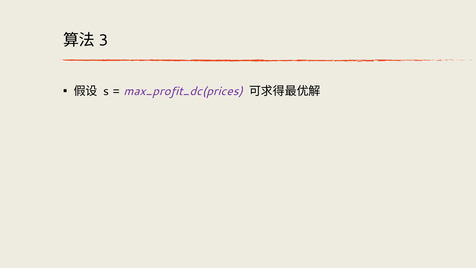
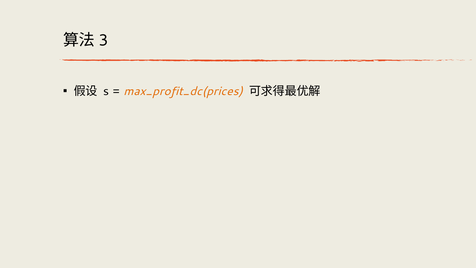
max_profit_dc(prices colour: purple -> orange
